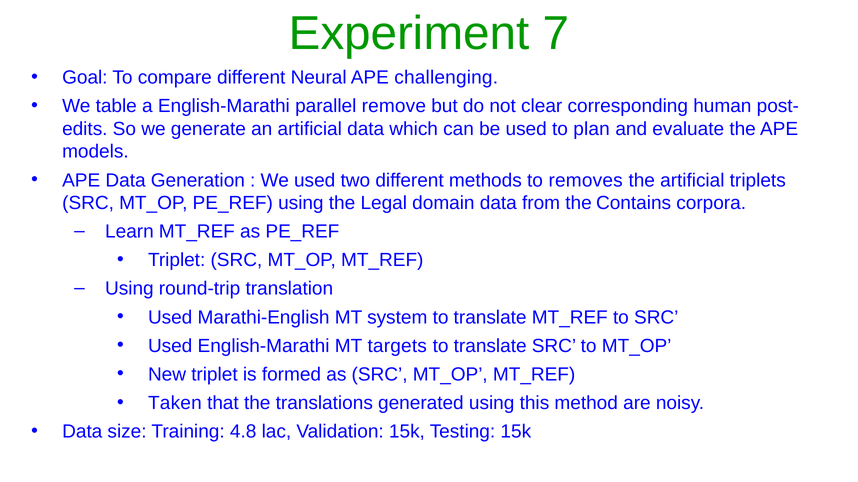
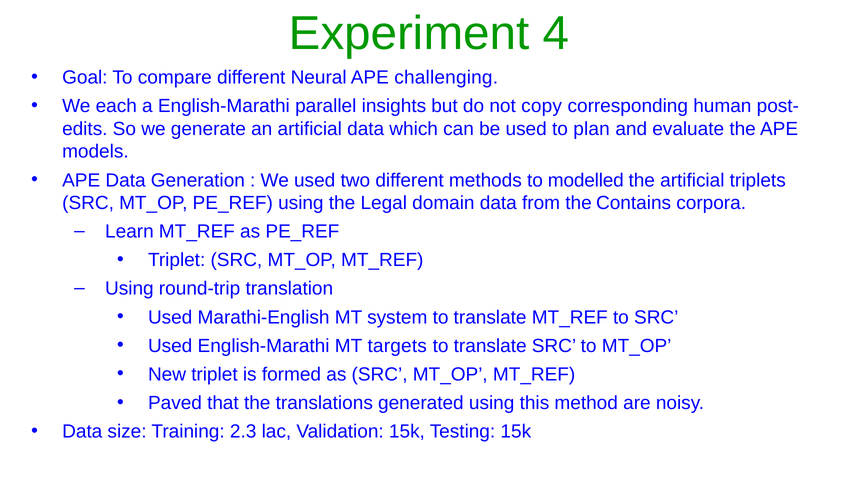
7: 7 -> 4
table: table -> each
remove: remove -> insights
clear: clear -> copy
removes: removes -> modelled
Taken: Taken -> Paved
4.8: 4.8 -> 2.3
